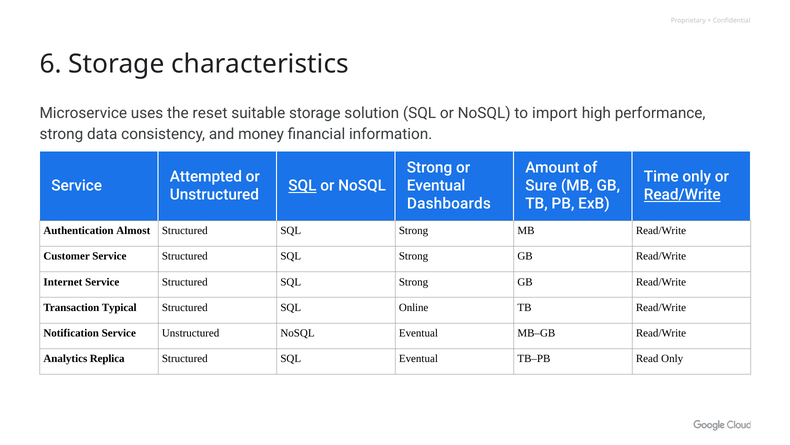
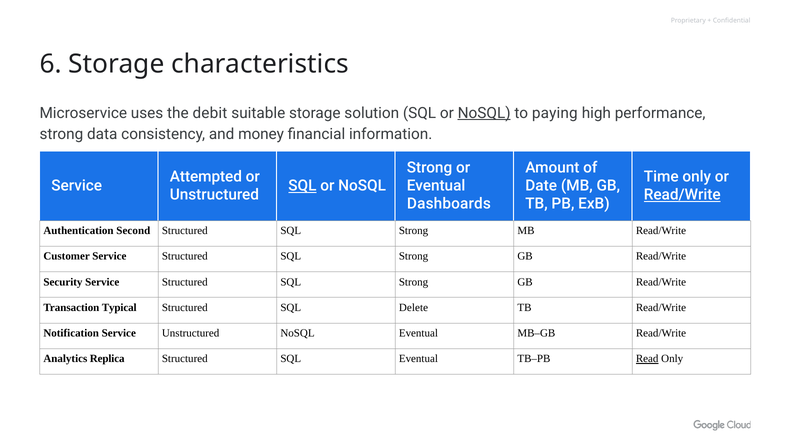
reset: reset -> debit
NoSQL at (484, 113) underline: none -> present
import: import -> paying
Sure: Sure -> Date
Almost: Almost -> Second
Internet: Internet -> Security
Online: Online -> Delete
Read underline: none -> present
